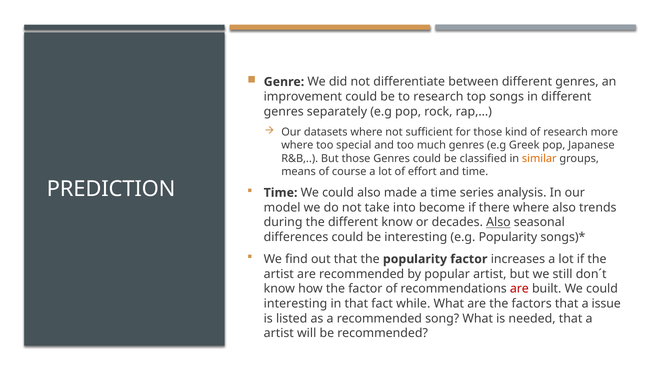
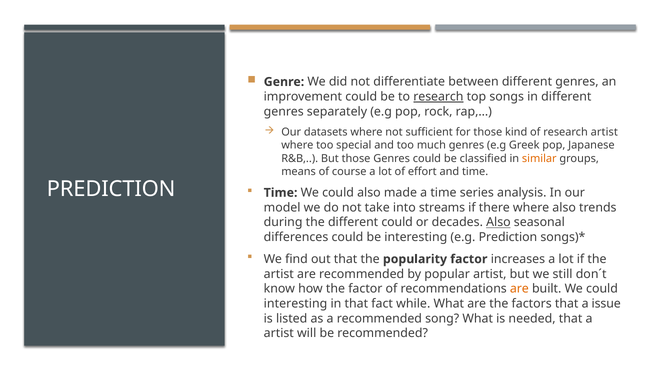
research at (438, 97) underline: none -> present
research more: more -> artist
become: become -> streams
different know: know -> could
e.g Popularity: Popularity -> Prediction
are at (519, 289) colour: red -> orange
